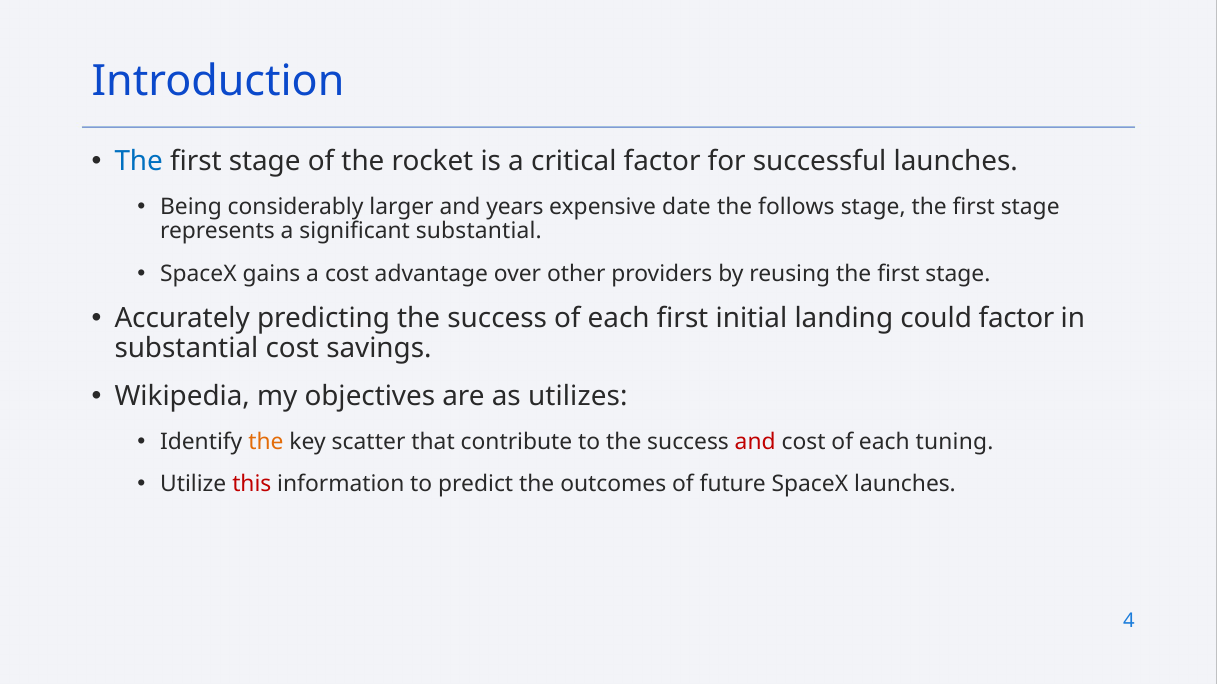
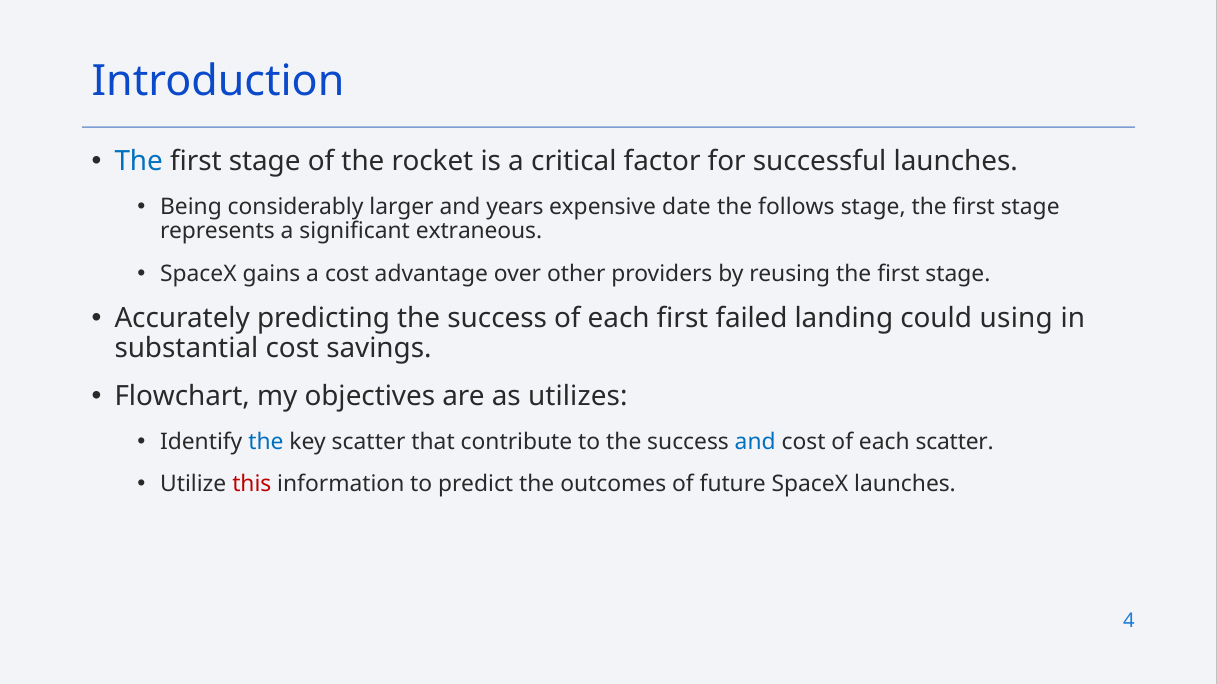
significant substantial: substantial -> extraneous
initial: initial -> failed
could factor: factor -> using
Wikipedia: Wikipedia -> Flowchart
the at (266, 442) colour: orange -> blue
and at (755, 442) colour: red -> blue
each tuning: tuning -> scatter
